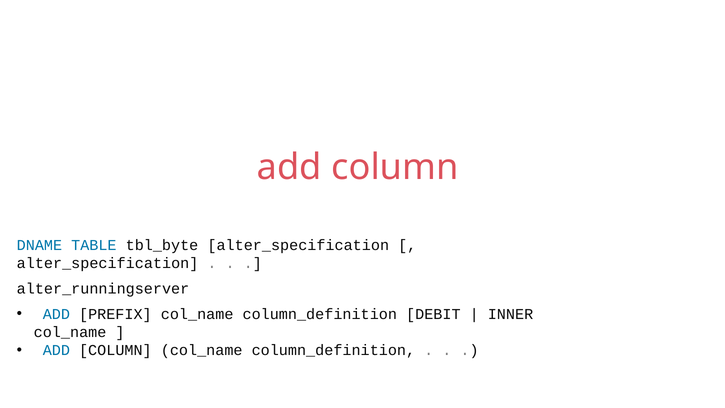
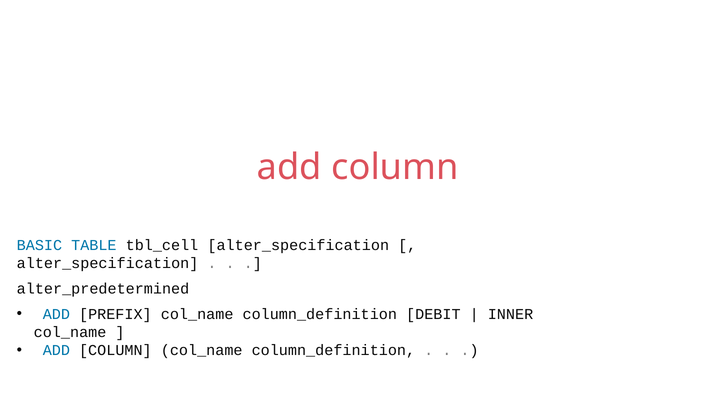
DNAME: DNAME -> BASIC
tbl_byte: tbl_byte -> tbl_cell
alter_runningserver: alter_runningserver -> alter_predetermined
